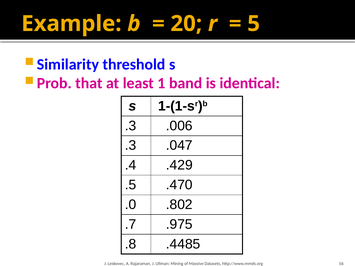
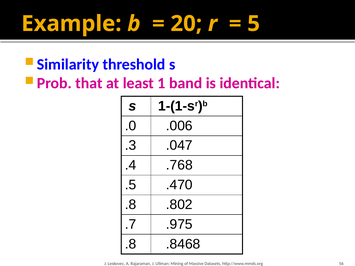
.3 at (131, 126): .3 -> .0
.429: .429 -> .768
.0 at (131, 205): .0 -> .8
.4485: .4485 -> .8468
